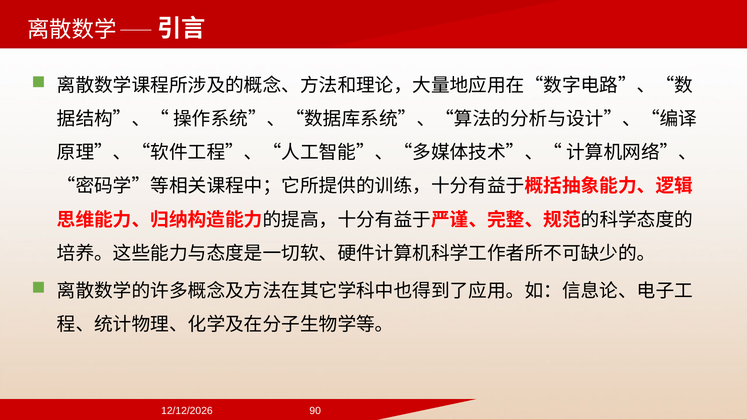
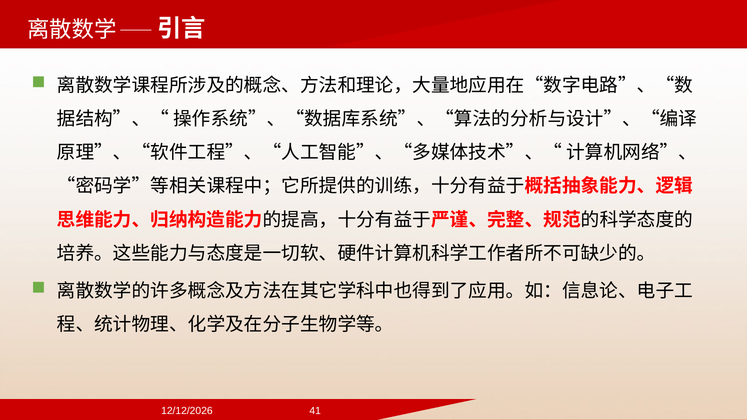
90: 90 -> 41
